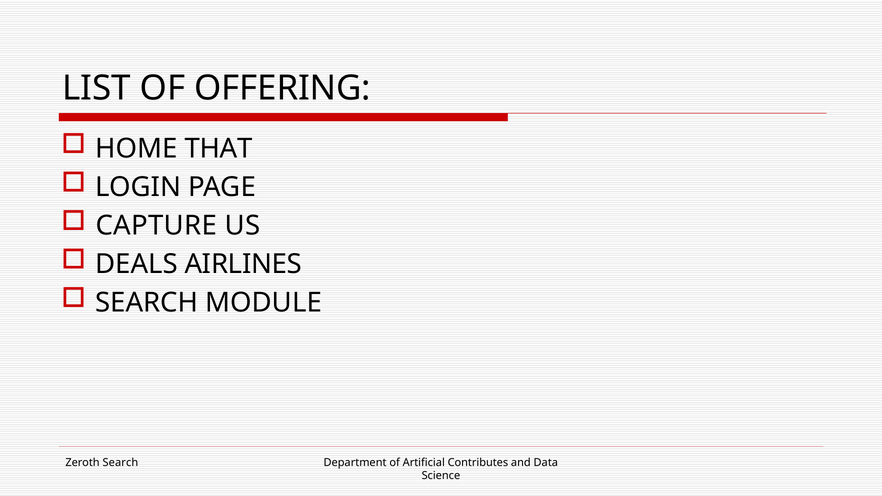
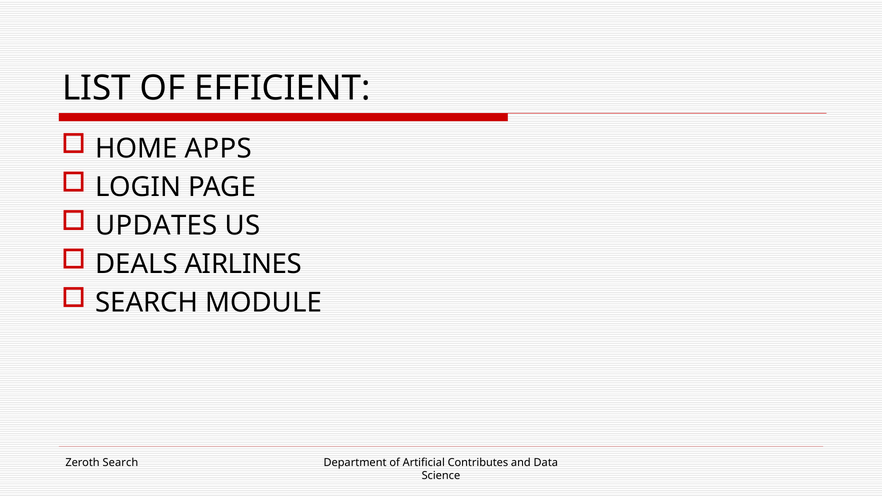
OFFERING: OFFERING -> EFFICIENT
THAT: THAT -> APPS
CAPTURE: CAPTURE -> UPDATES
